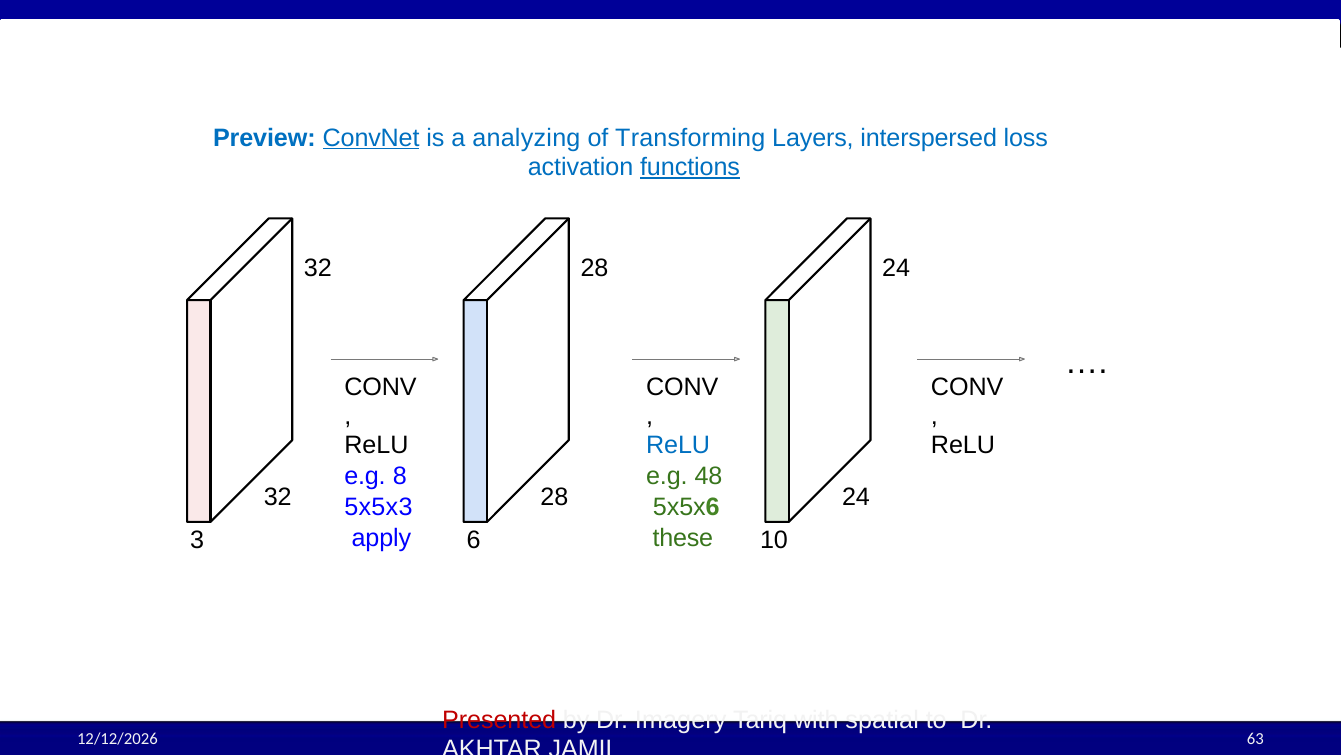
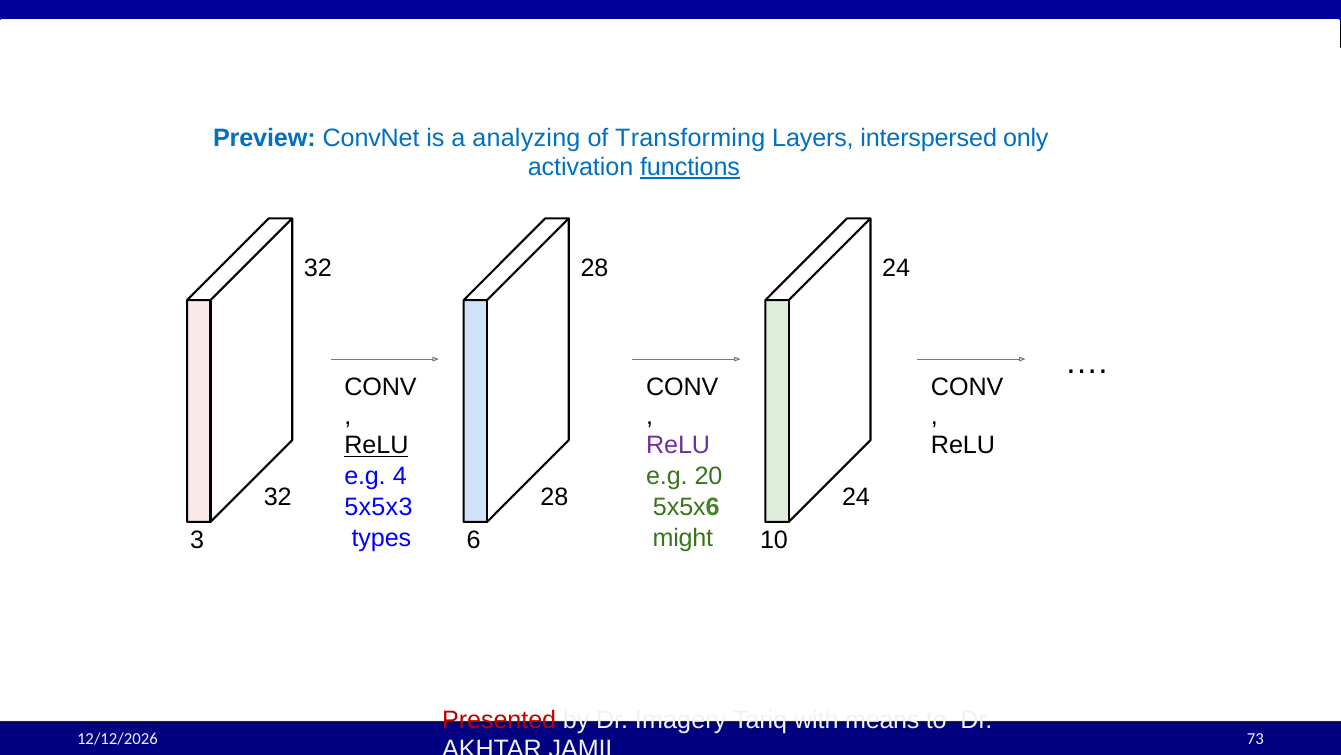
ConvNet underline: present -> none
loss: loss -> only
ReLU at (376, 445) underline: none -> present
ReLU at (678, 445) colour: blue -> purple
8: 8 -> 4
48: 48 -> 20
apply: apply -> types
these: these -> might
spatial: spatial -> means
63: 63 -> 73
